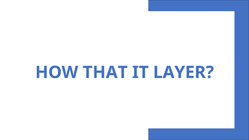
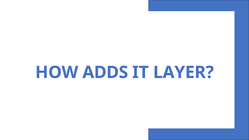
THAT: THAT -> ADDS
